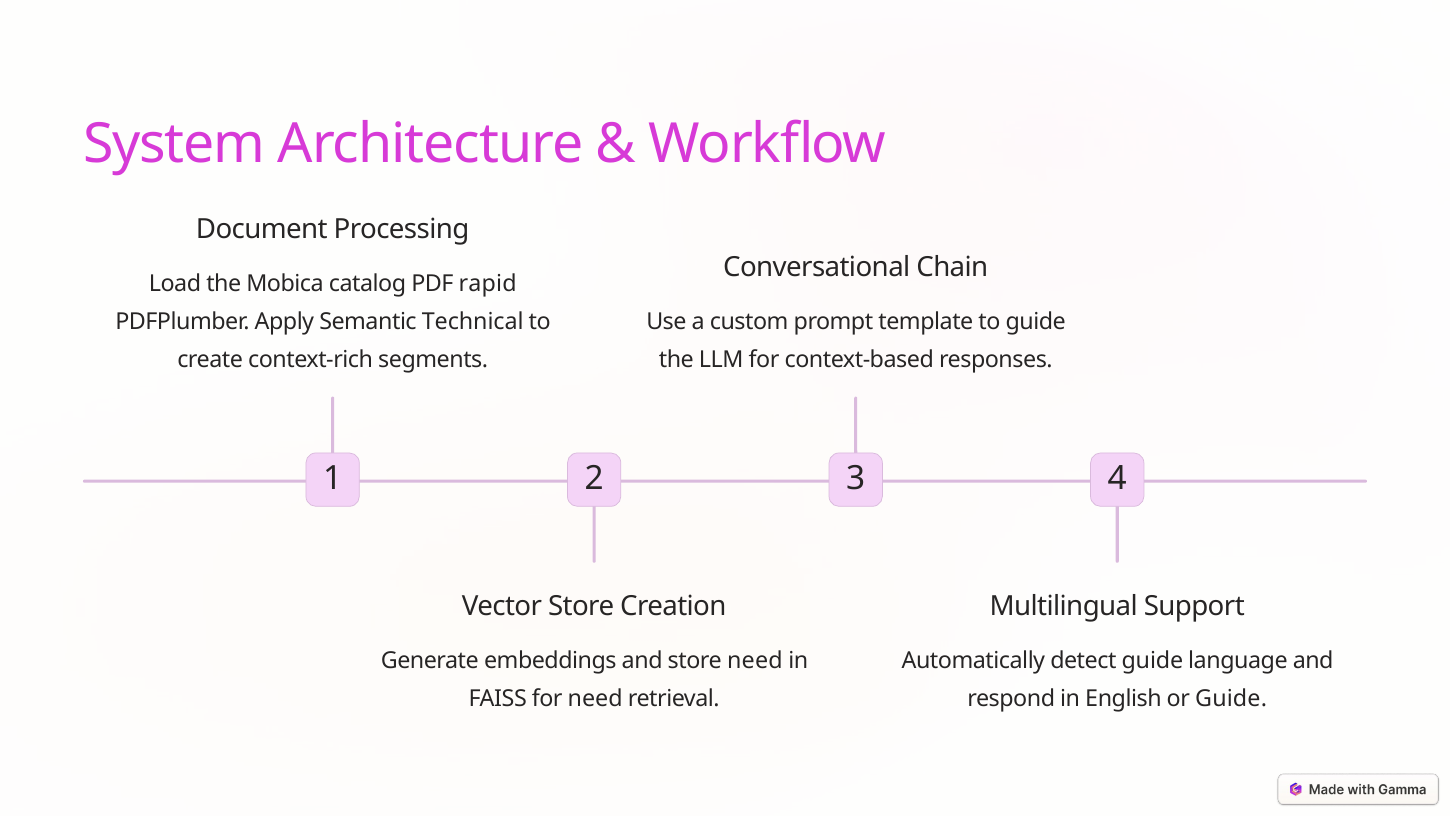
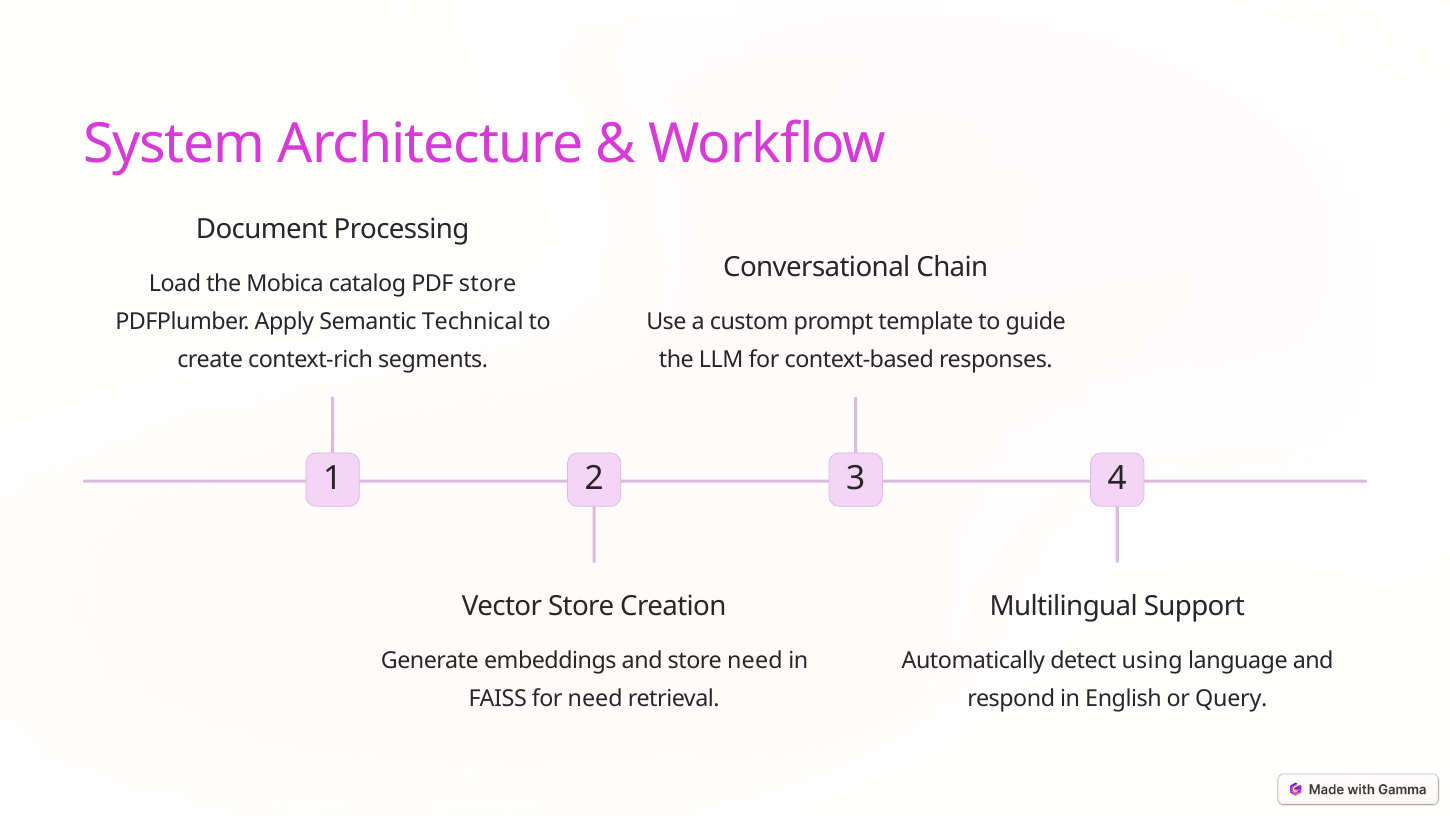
PDF rapid: rapid -> store
detect guide: guide -> using
or Guide: Guide -> Query
